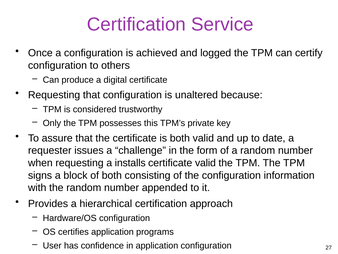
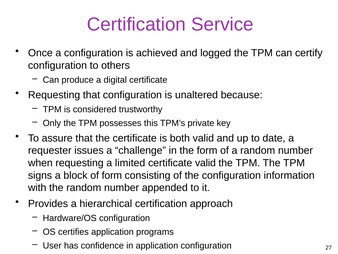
installs: installs -> limited
of both: both -> form
